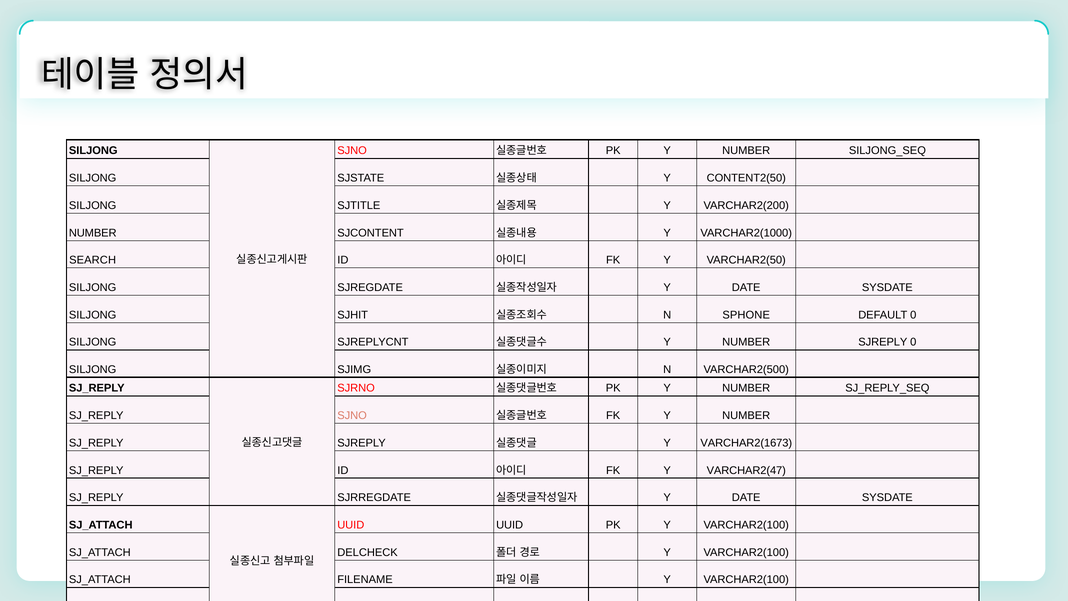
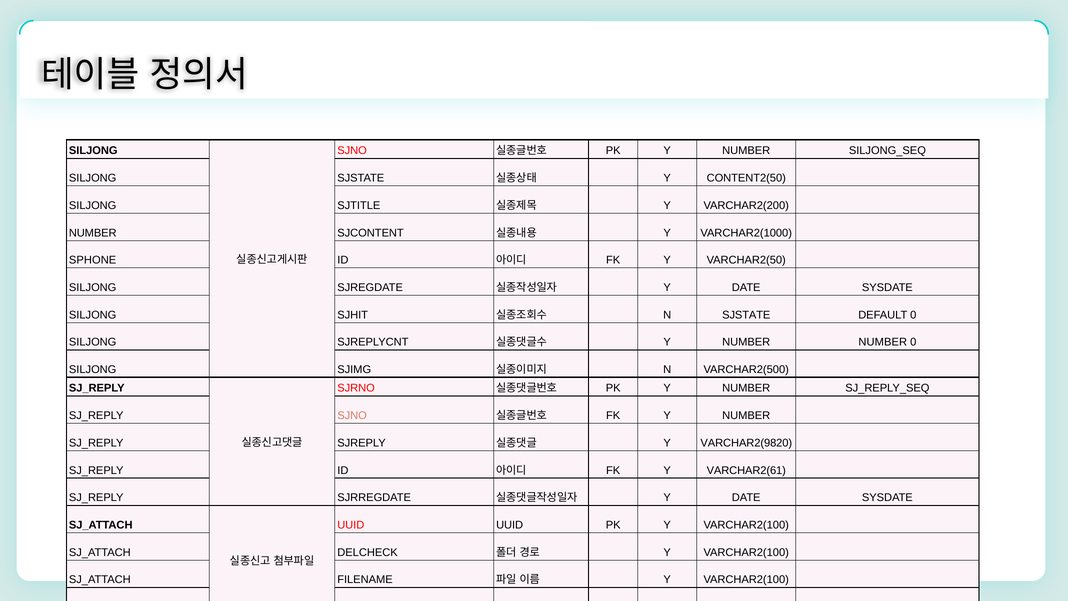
SEARCH: SEARCH -> SPHONE
N SPHONE: SPHONE -> SJSTATE
NUMBER SJREPLY: SJREPLY -> NUMBER
VARCHAR2(1673: VARCHAR2(1673 -> VARCHAR2(9820
VARCHAR2(47: VARCHAR2(47 -> VARCHAR2(61
